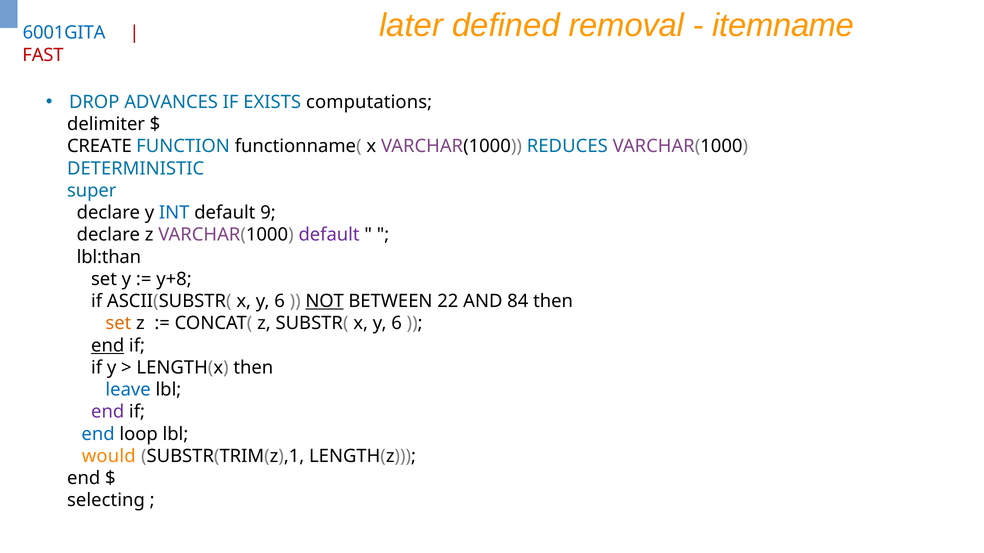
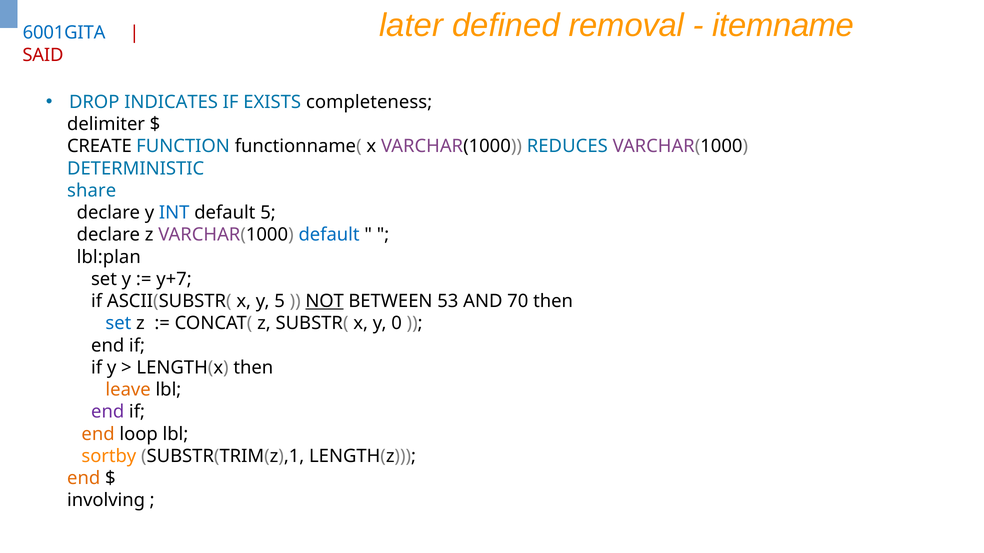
FAST: FAST -> SAID
ADVANCES: ADVANCES -> INDICATES
computations: computations -> completeness
super: super -> share
default 9: 9 -> 5
default at (329, 235) colour: purple -> blue
lbl:than: lbl:than -> lbl:plan
y+8: y+8 -> y+7
ASCII(SUBSTR( x y 6: 6 -> 5
22: 22 -> 53
84: 84 -> 70
set at (118, 324) colour: orange -> blue
SUBSTR( x y 6: 6 -> 0
end at (108, 346) underline: present -> none
leave colour: blue -> orange
end at (98, 434) colour: blue -> orange
would: would -> sortby
end at (84, 479) colour: black -> orange
selecting: selecting -> involving
